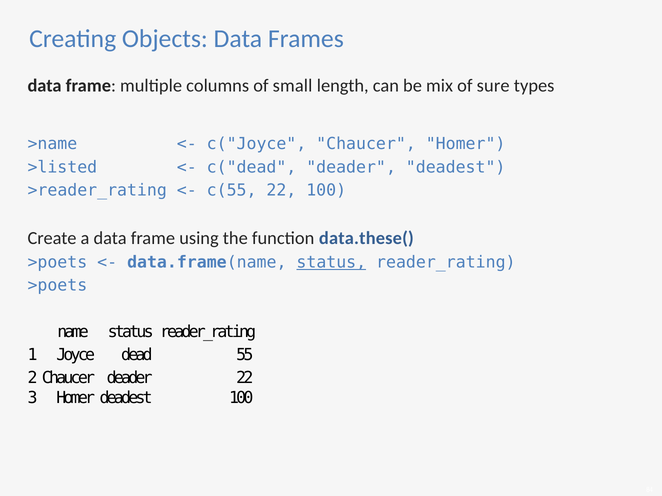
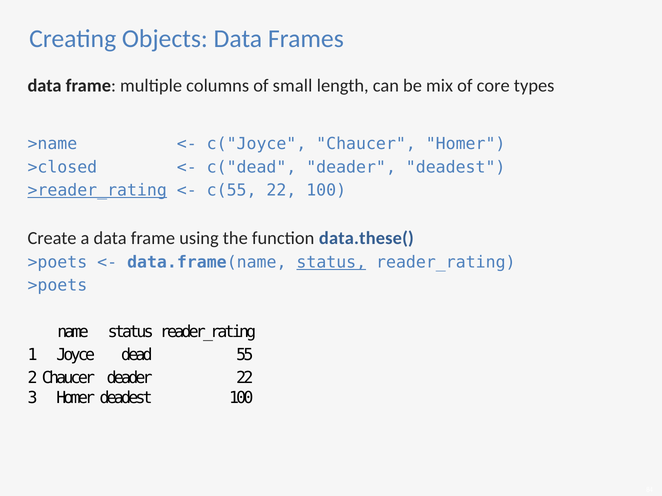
sure: sure -> core
>listed: >listed -> >closed
>reader_rating underline: none -> present
